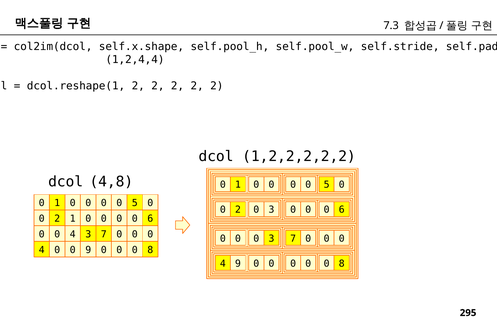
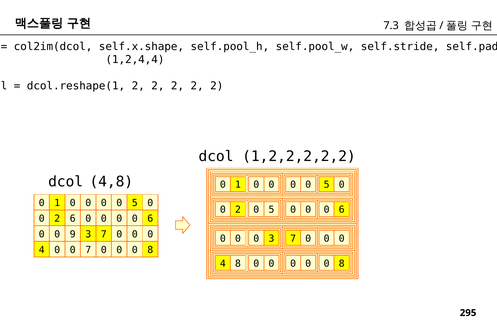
2 0 3: 3 -> 5
2 1: 1 -> 6
4 at (73, 235): 4 -> 9
0 9: 9 -> 7
4 9: 9 -> 8
